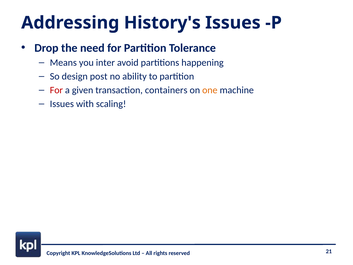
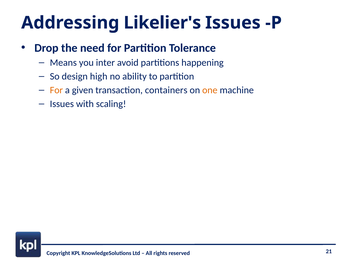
History's: History's -> Likelier's
post: post -> high
For at (56, 90) colour: red -> orange
